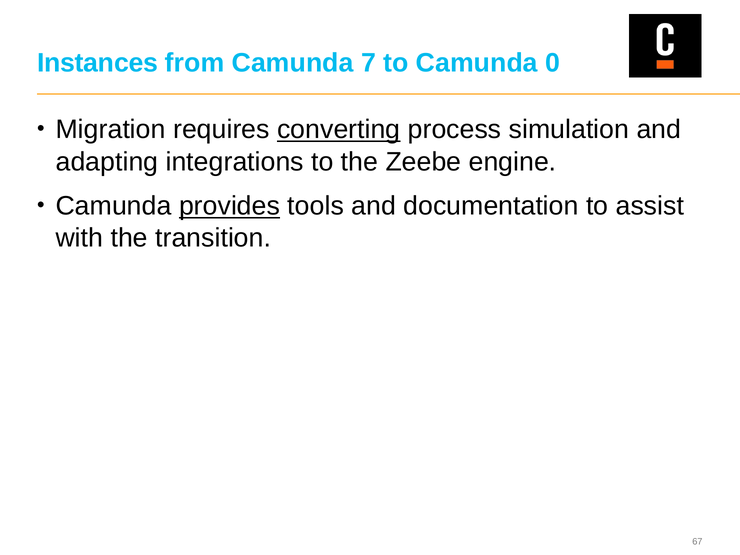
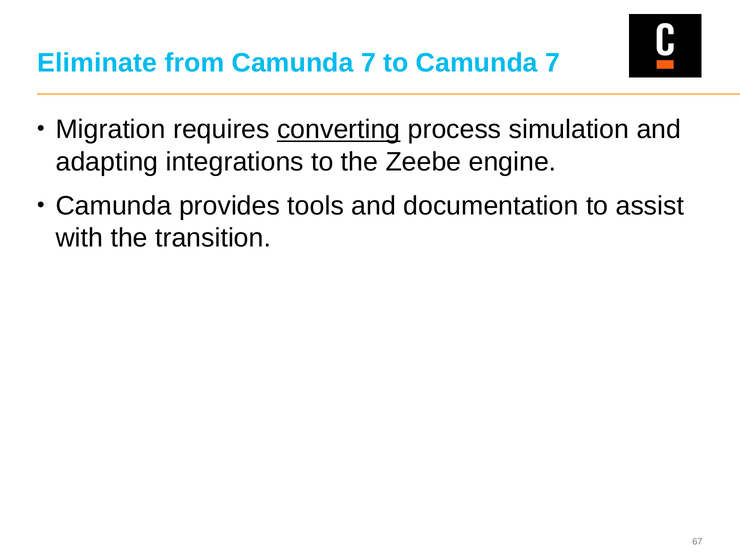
Instances: Instances -> Eliminate
to Camunda 0: 0 -> 7
provides underline: present -> none
